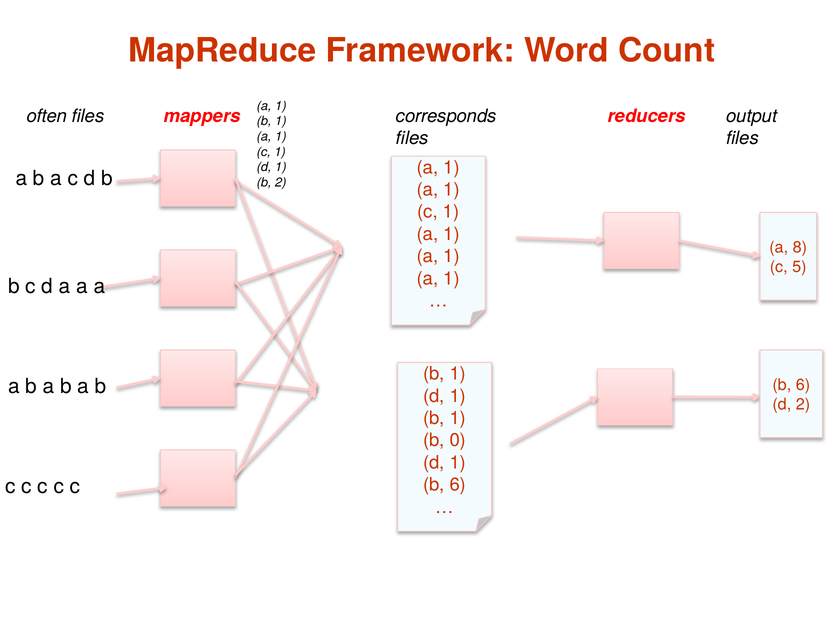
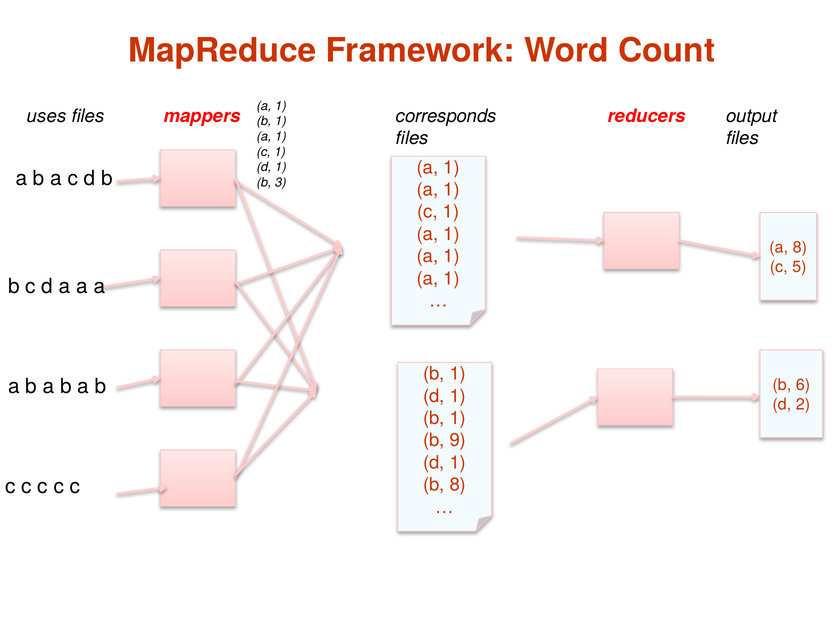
often: often -> uses
b 2: 2 -> 3
0: 0 -> 9
6 at (458, 485): 6 -> 8
